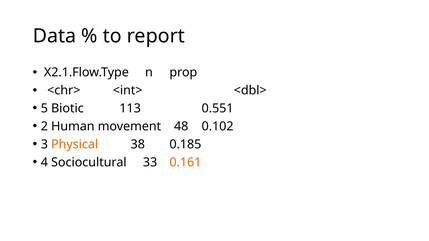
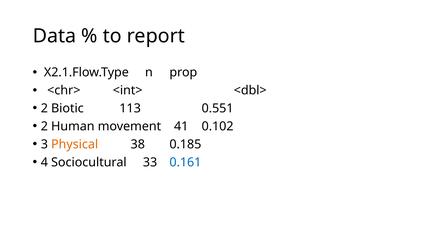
5 at (44, 109): 5 -> 2
48: 48 -> 41
0.161 colour: orange -> blue
